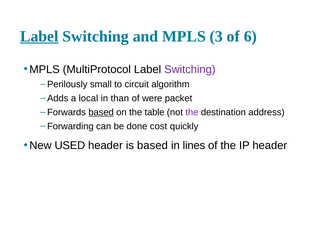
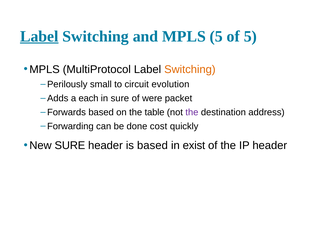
MPLS 3: 3 -> 5
of 6: 6 -> 5
Switching at (190, 69) colour: purple -> orange
algorithm: algorithm -> evolution
local: local -> each
in than: than -> sure
based at (101, 112) underline: present -> none
New USED: USED -> SURE
lines: lines -> exist
